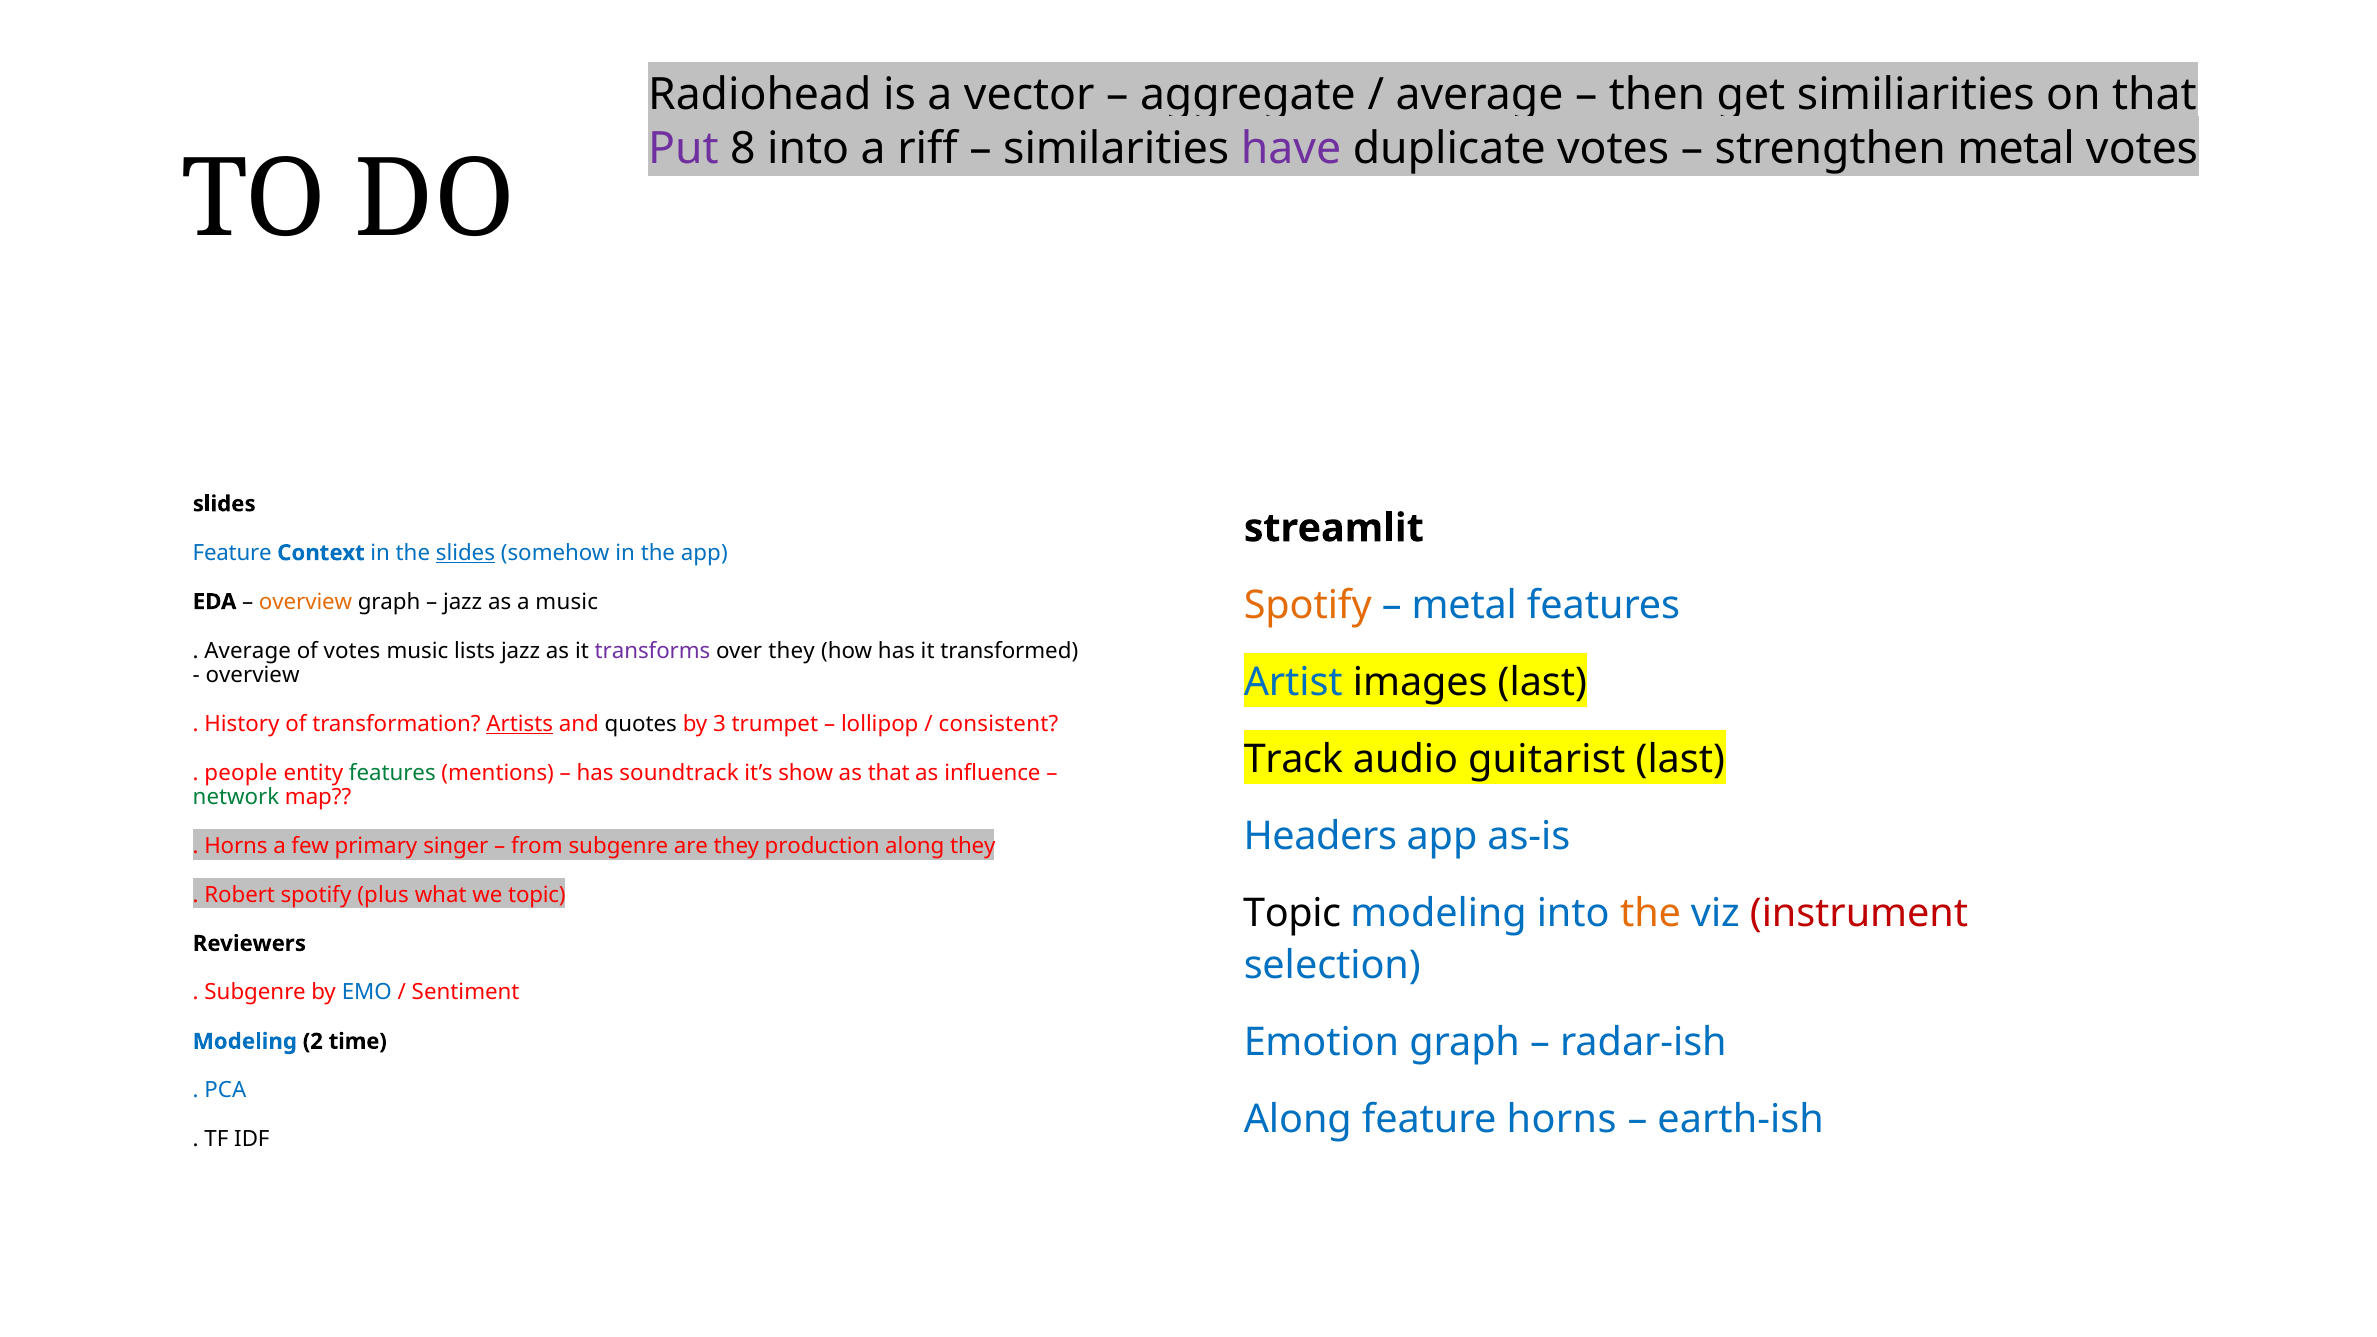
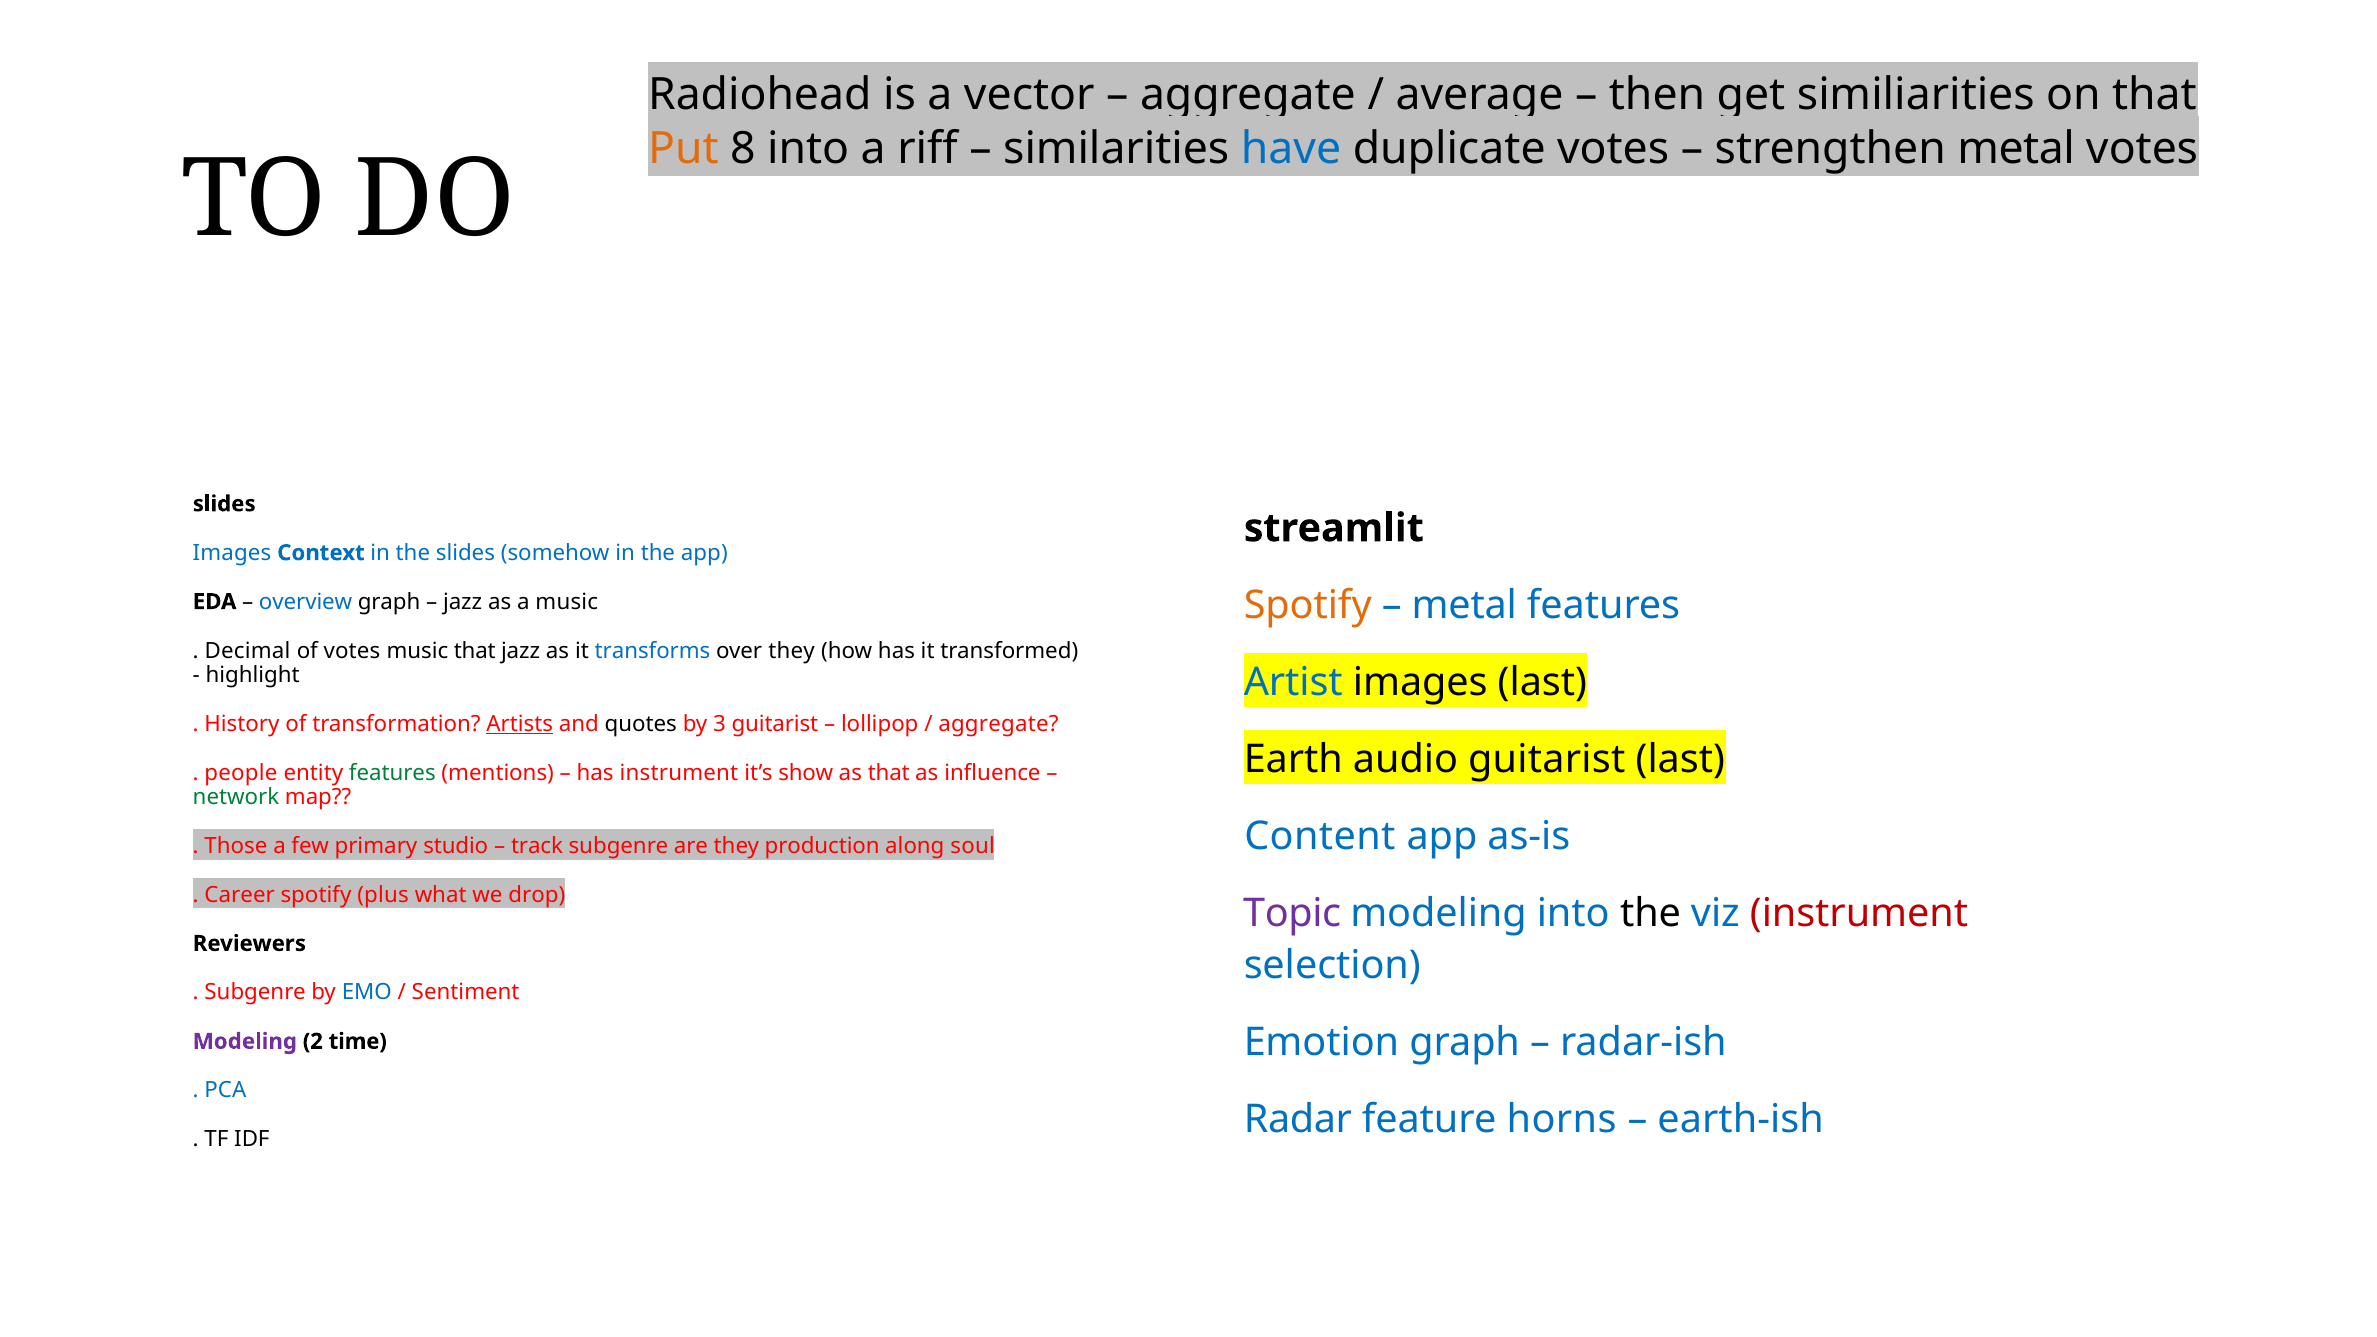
Put colour: purple -> orange
have colour: purple -> blue
Feature at (232, 553): Feature -> Images
slides at (465, 553) underline: present -> none
overview at (306, 602) colour: orange -> blue
Average at (248, 651): Average -> Decimal
music lists: lists -> that
transforms colour: purple -> blue
overview at (253, 675): overview -> highlight
3 trumpet: trumpet -> guitarist
consistent at (998, 724): consistent -> aggregate
Track: Track -> Earth
has soundtrack: soundtrack -> instrument
Headers: Headers -> Content
Horns at (236, 846): Horns -> Those
singer: singer -> studio
from: from -> track
along they: they -> soul
Robert: Robert -> Career
we topic: topic -> drop
Topic at (1292, 913) colour: black -> purple
the at (1651, 913) colour: orange -> black
Modeling at (245, 1041) colour: blue -> purple
Along at (1298, 1119): Along -> Radar
